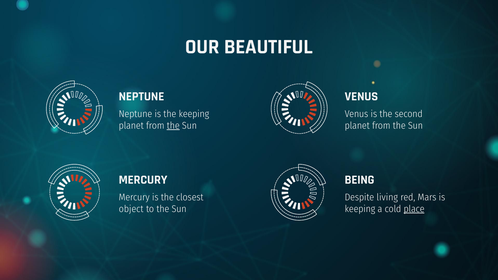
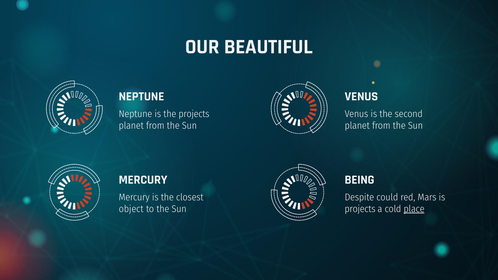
the keeping: keeping -> projects
the at (173, 126) underline: present -> none
living: living -> could
keeping at (360, 209): keeping -> projects
